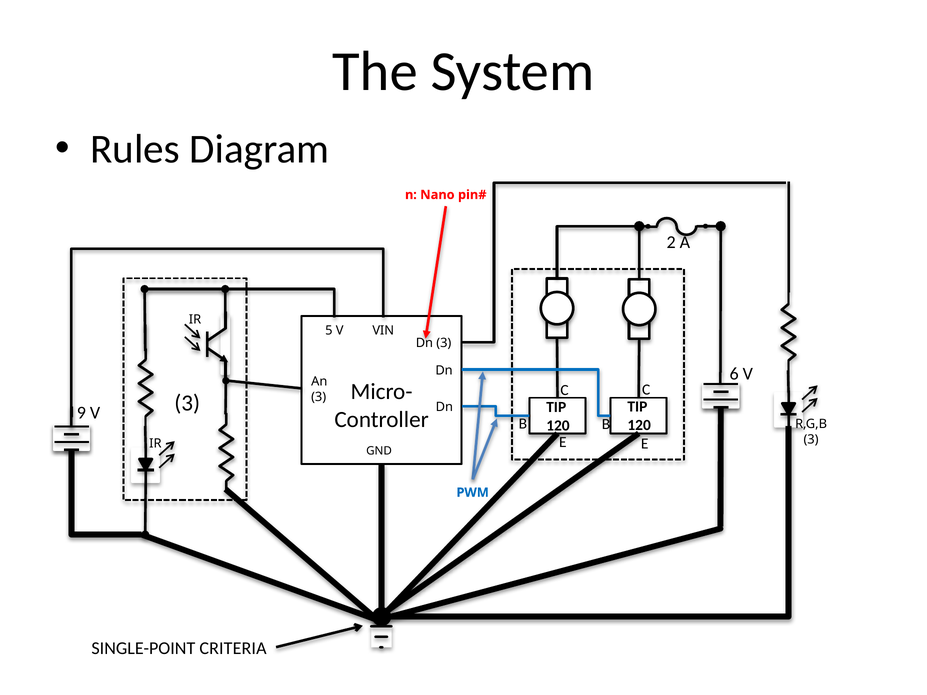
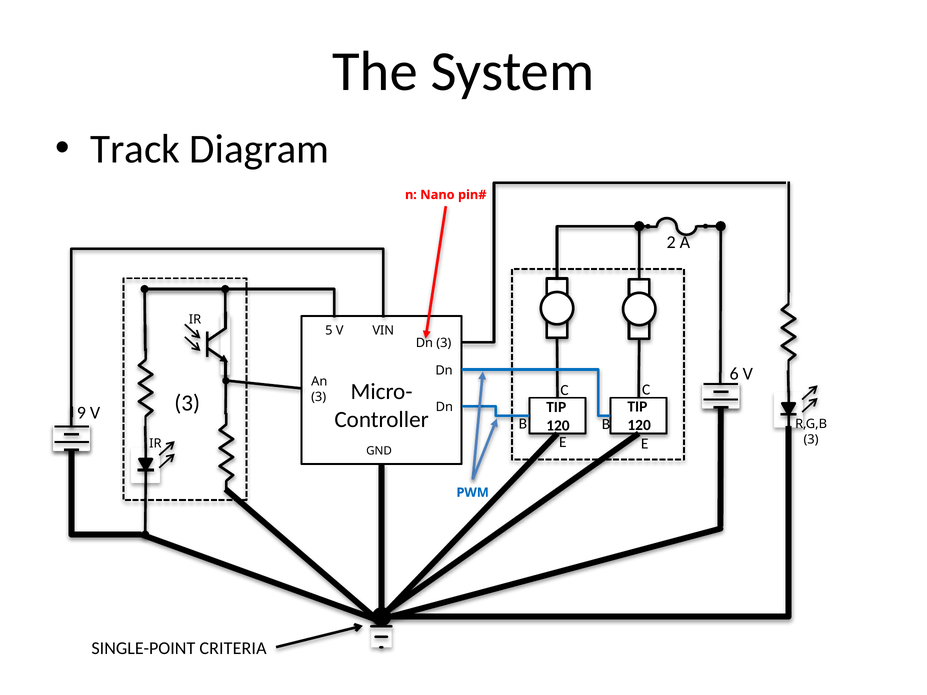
Rules: Rules -> Track
